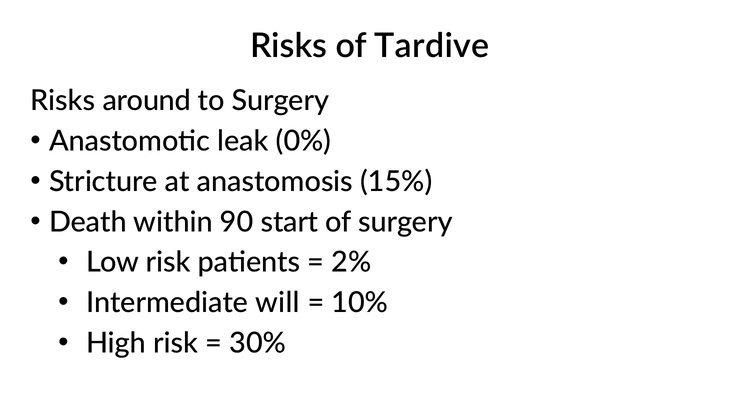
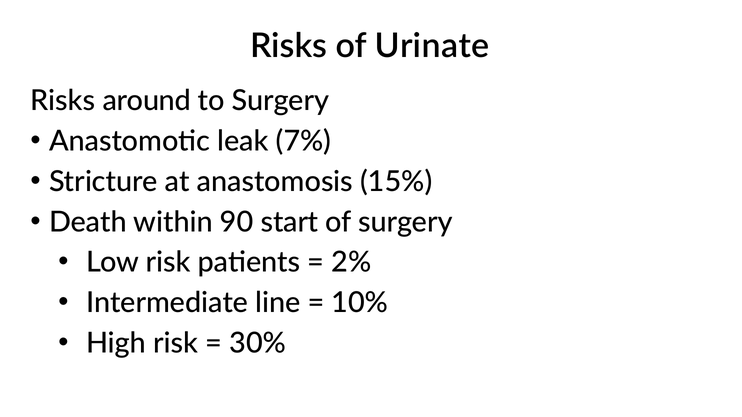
Tardive: Tardive -> Urinate
0%: 0% -> 7%
will: will -> line
